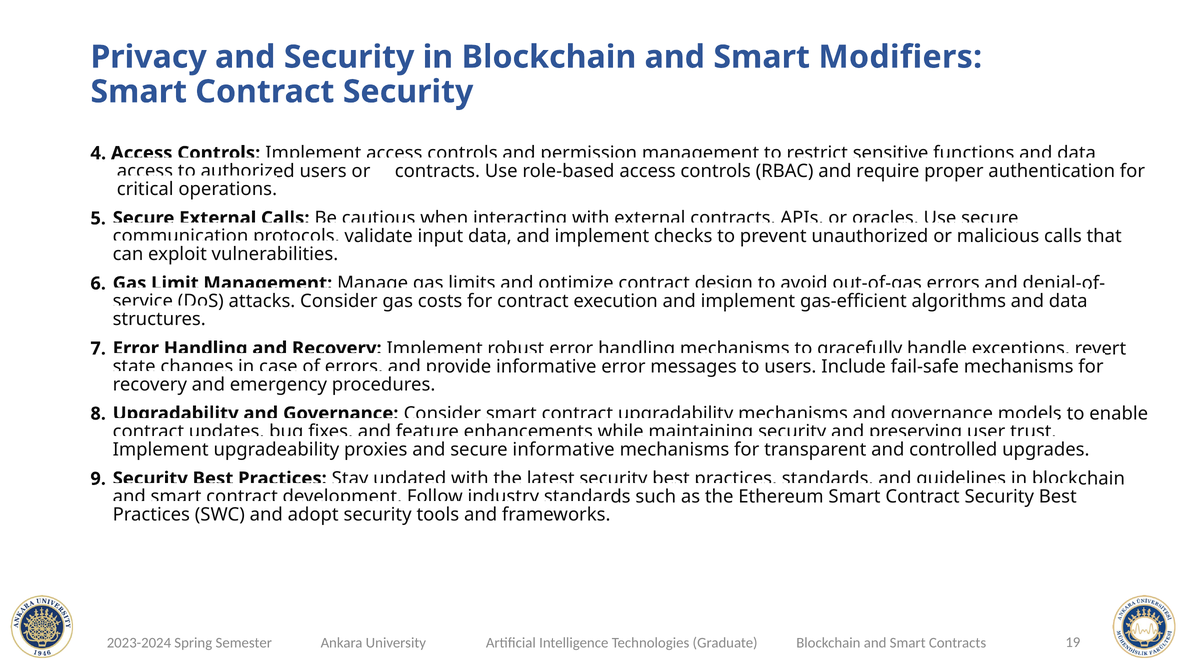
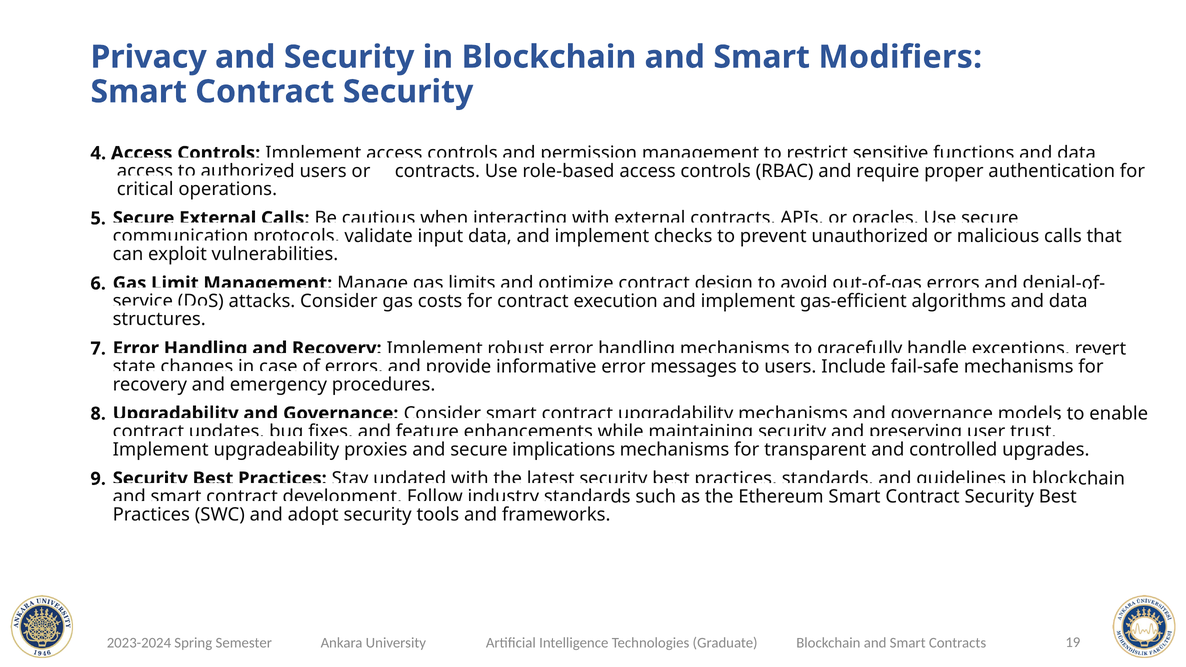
secure informative: informative -> implications
